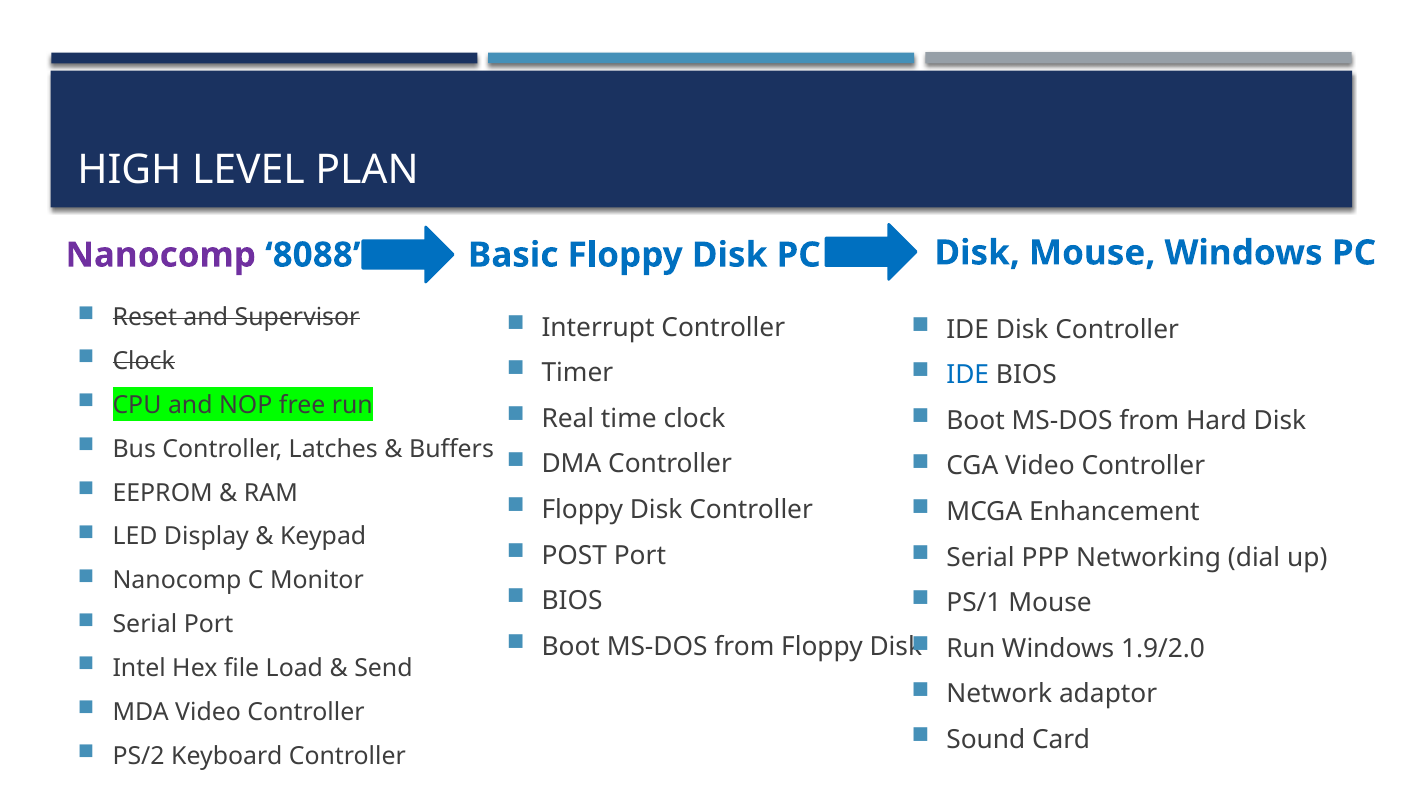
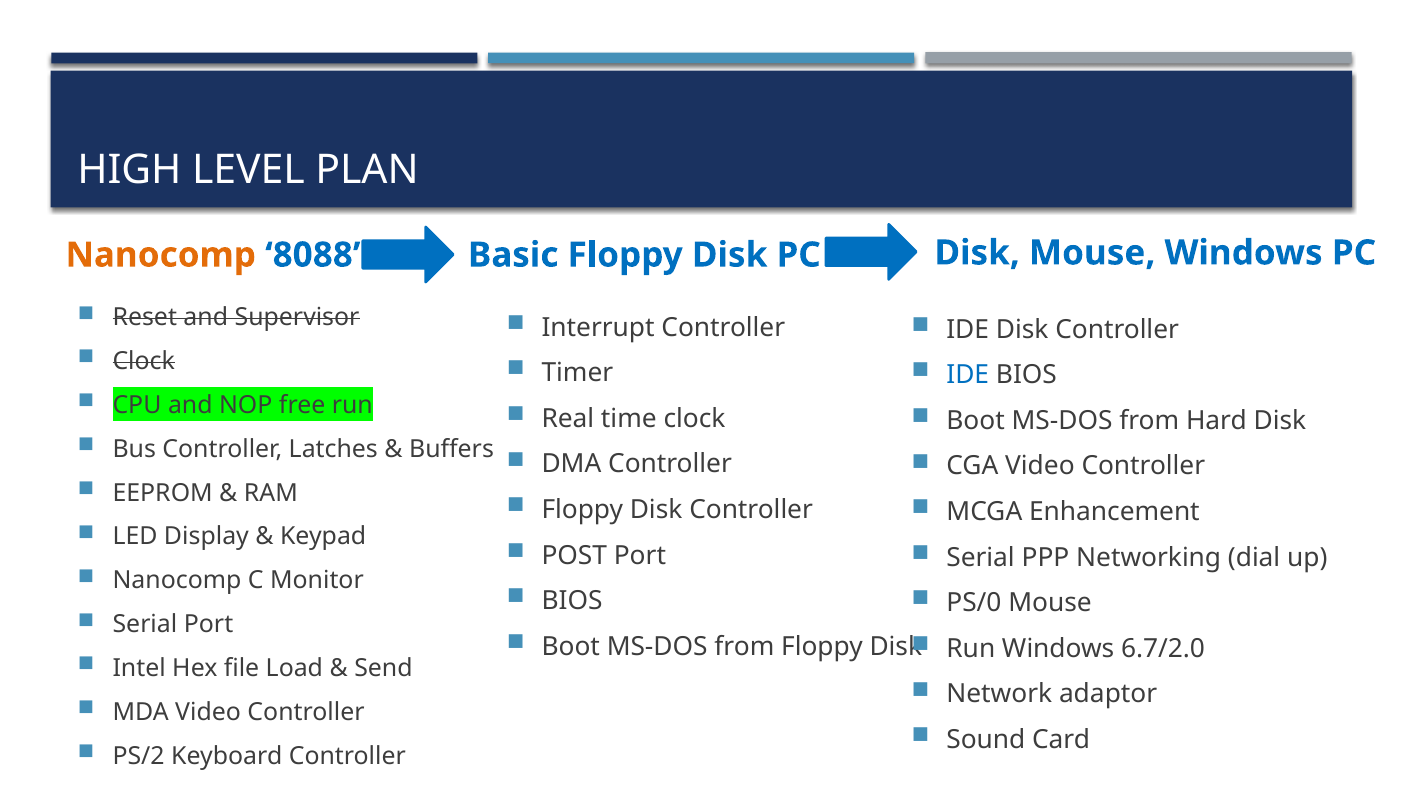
Nanocomp at (161, 255) colour: purple -> orange
PS/1: PS/1 -> PS/0
1.9/2.0: 1.9/2.0 -> 6.7/2.0
